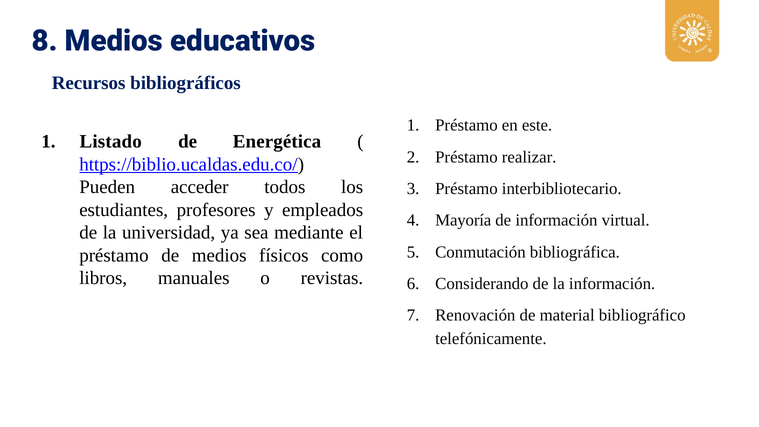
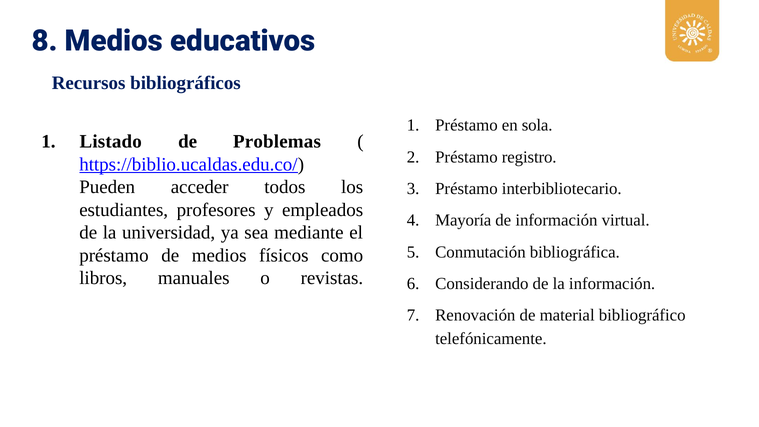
este: este -> sola
Energética: Energética -> Problemas
realizar: realizar -> registro
